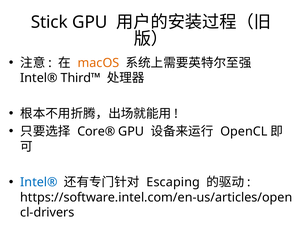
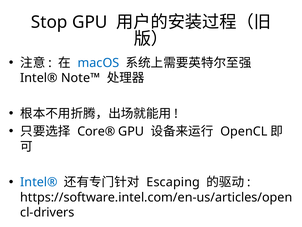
Stick: Stick -> Stop
macOS colour: orange -> blue
Third™: Third™ -> Note™
